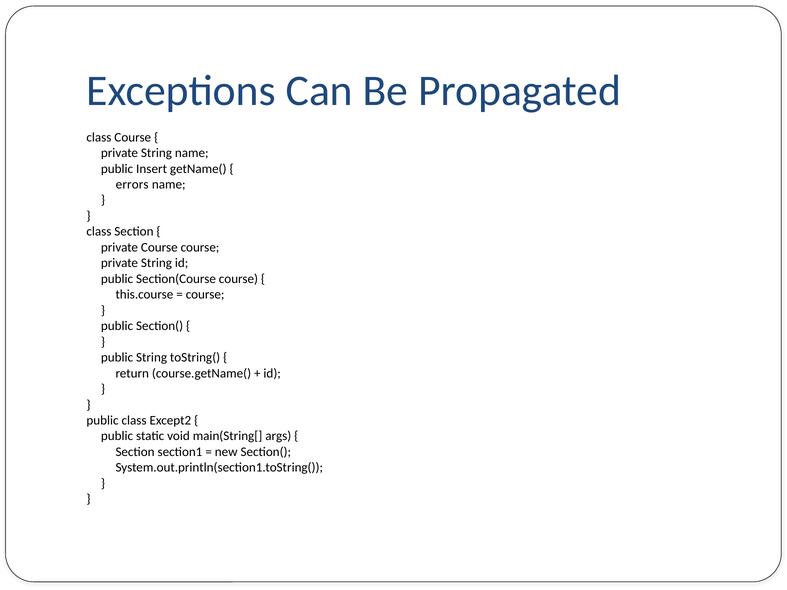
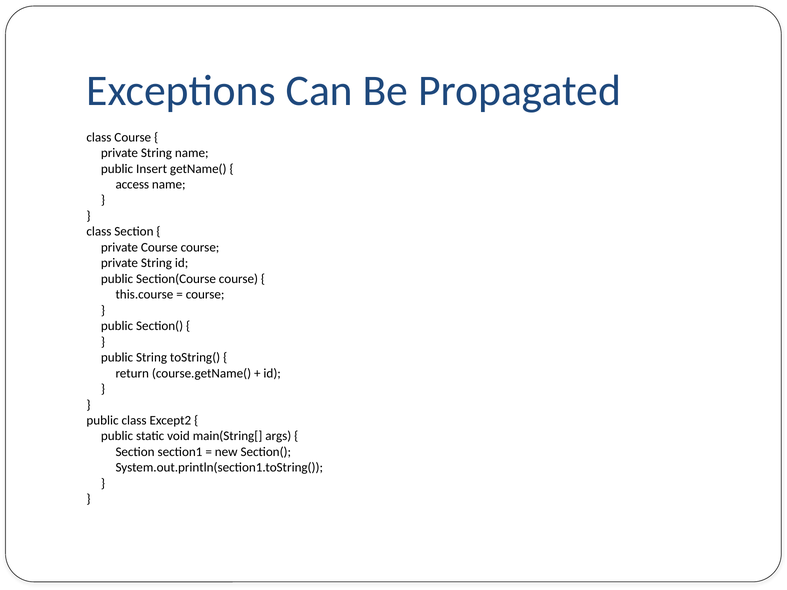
errors: errors -> access
